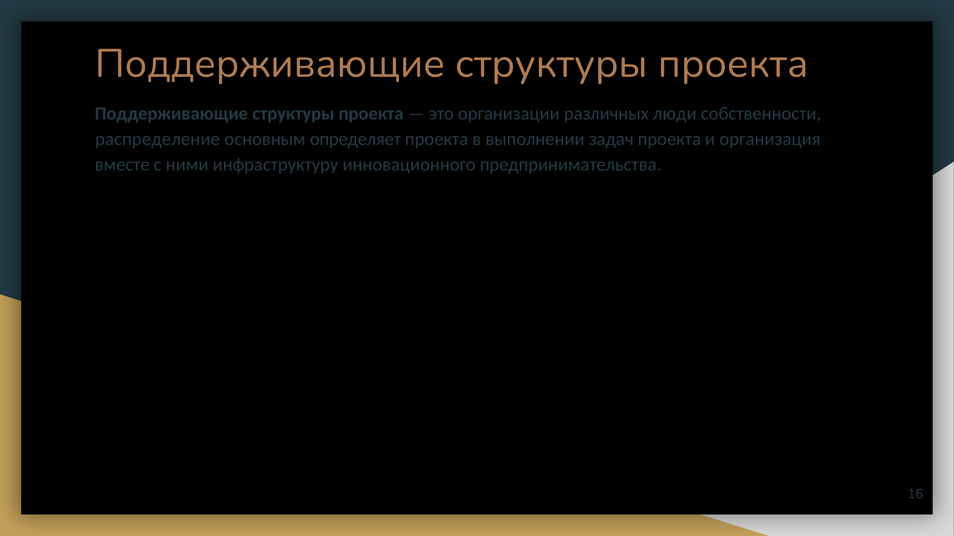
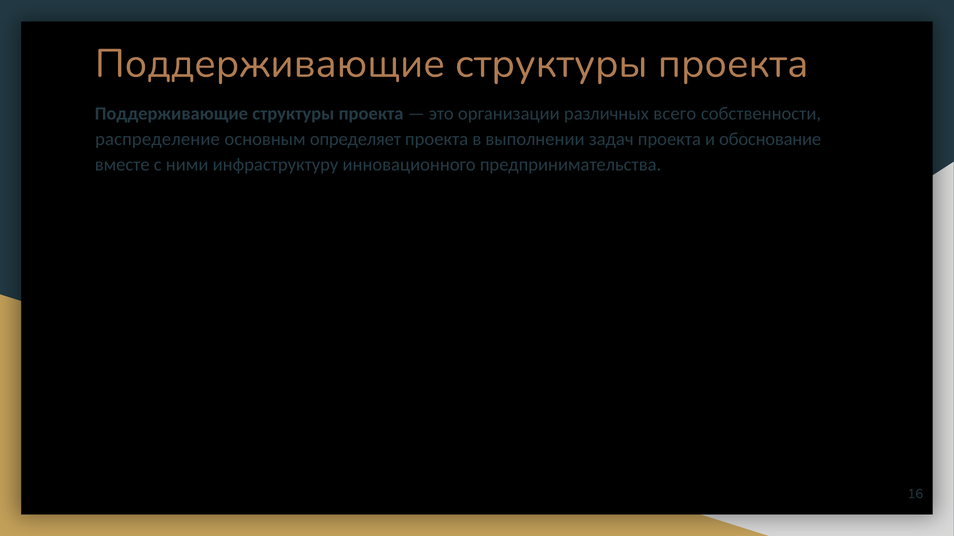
люди: люди -> всего
организация: организация -> обоснование
